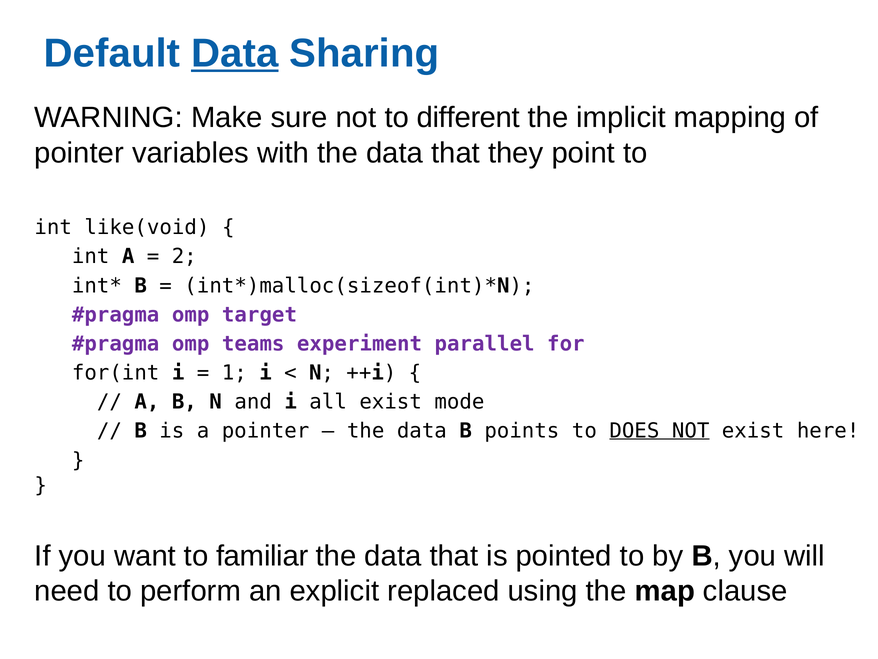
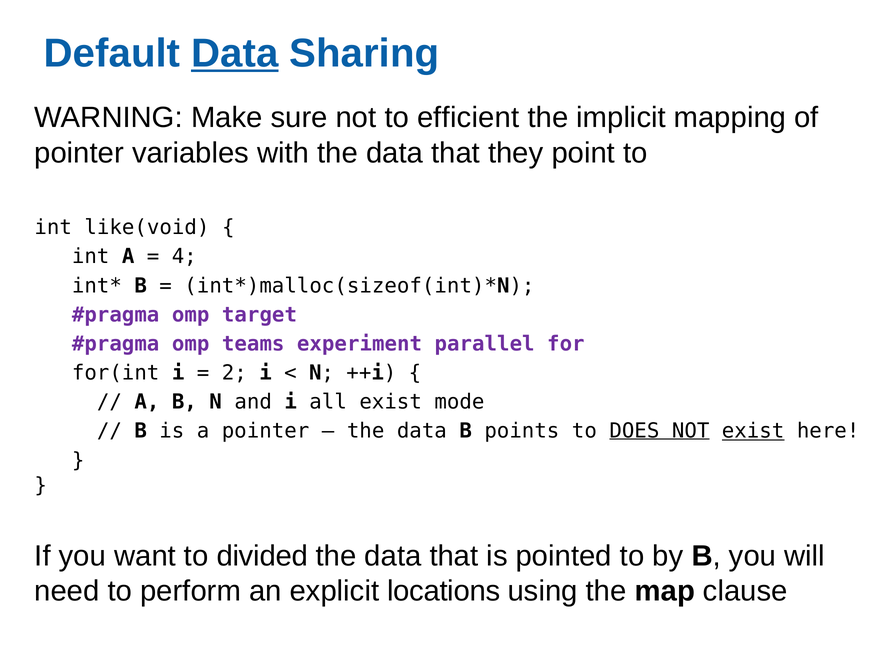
different: different -> efficient
2: 2 -> 4
1: 1 -> 2
exist at (753, 431) underline: none -> present
familiar: familiar -> divided
replaced: replaced -> locations
